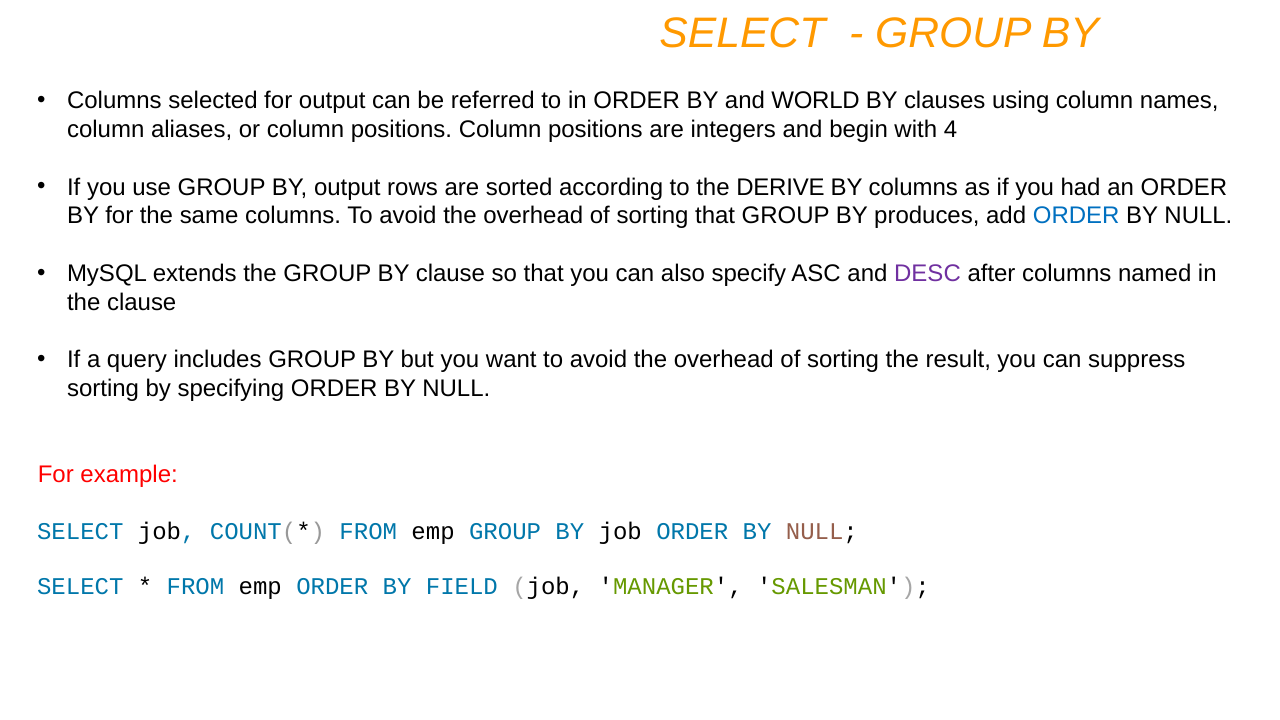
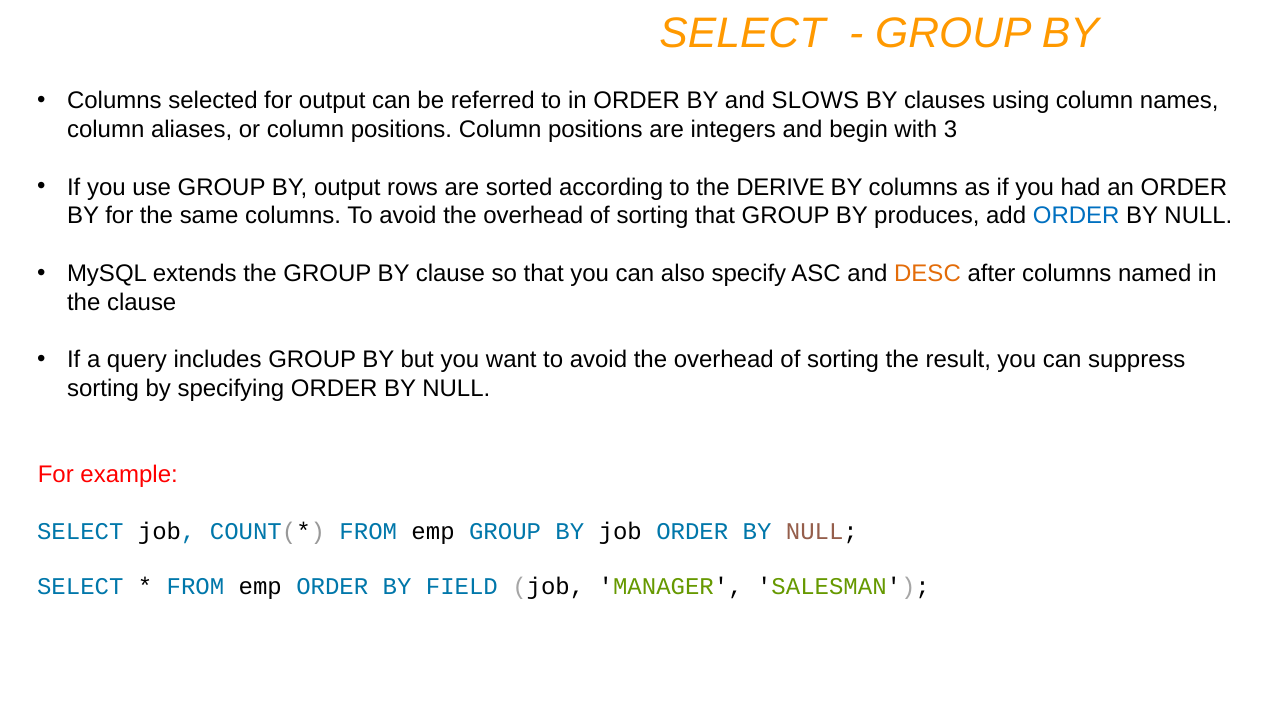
WORLD: WORLD -> SLOWS
4: 4 -> 3
DESC colour: purple -> orange
